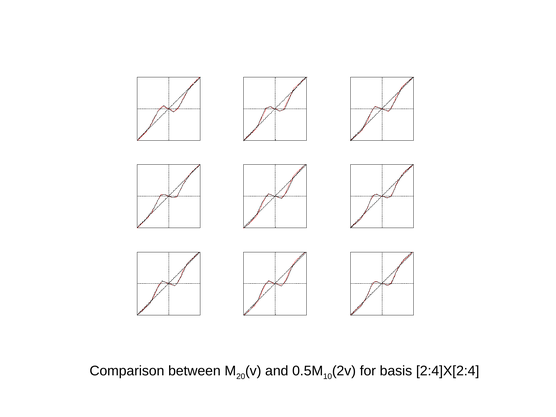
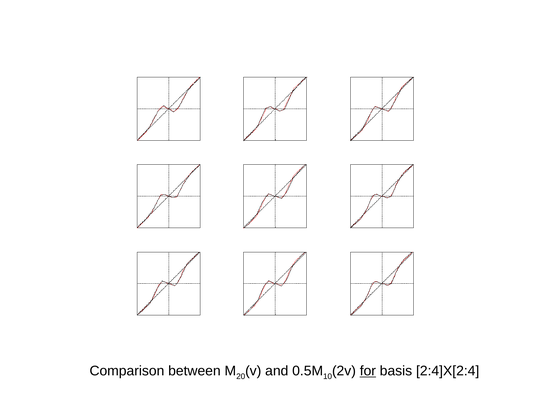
for underline: none -> present
